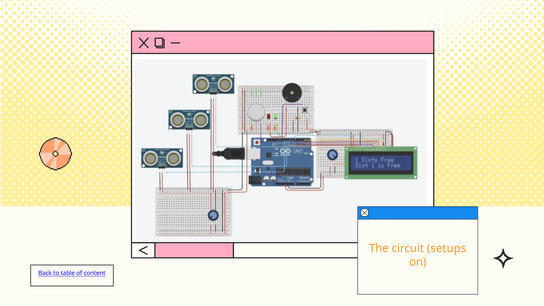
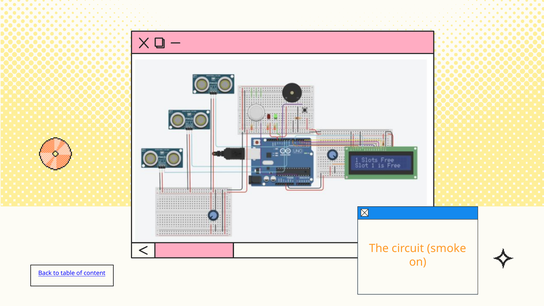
setups: setups -> smoke
